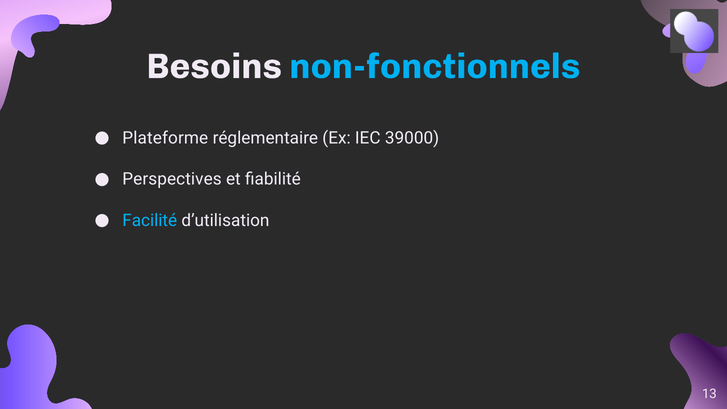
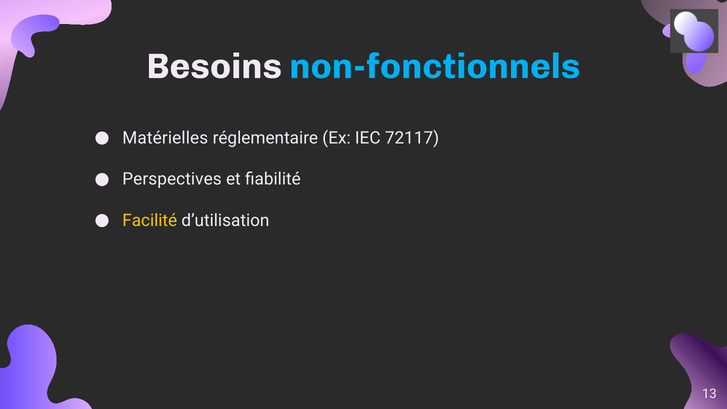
Plateforme: Plateforme -> Matérielles
39000: 39000 -> 72117
Facilité colour: light blue -> yellow
